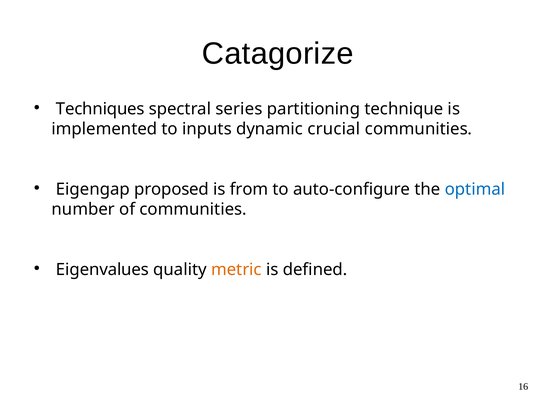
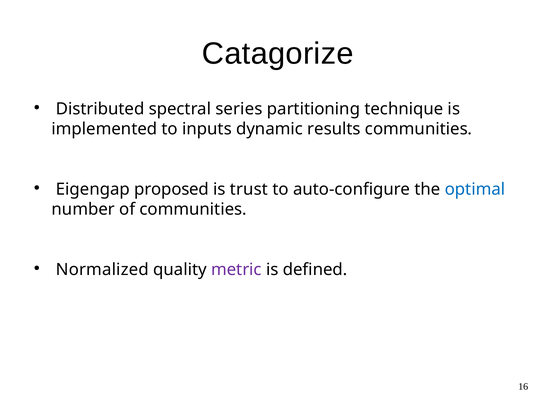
Techniques: Techniques -> Distributed
crucial: crucial -> results
from: from -> trust
Eigenvalues: Eigenvalues -> Normalized
metric colour: orange -> purple
